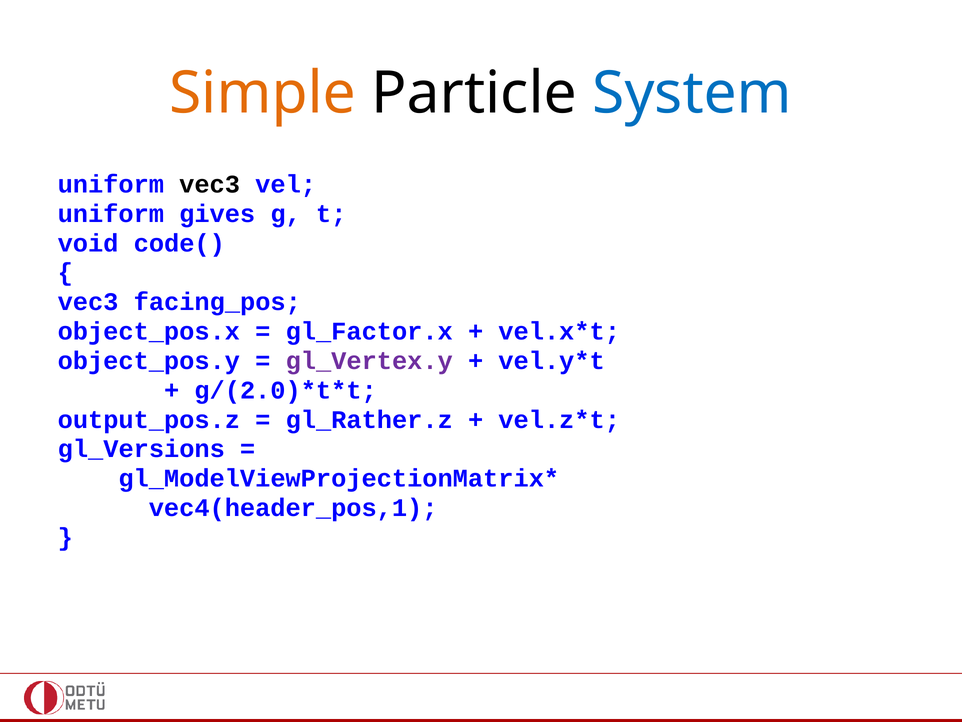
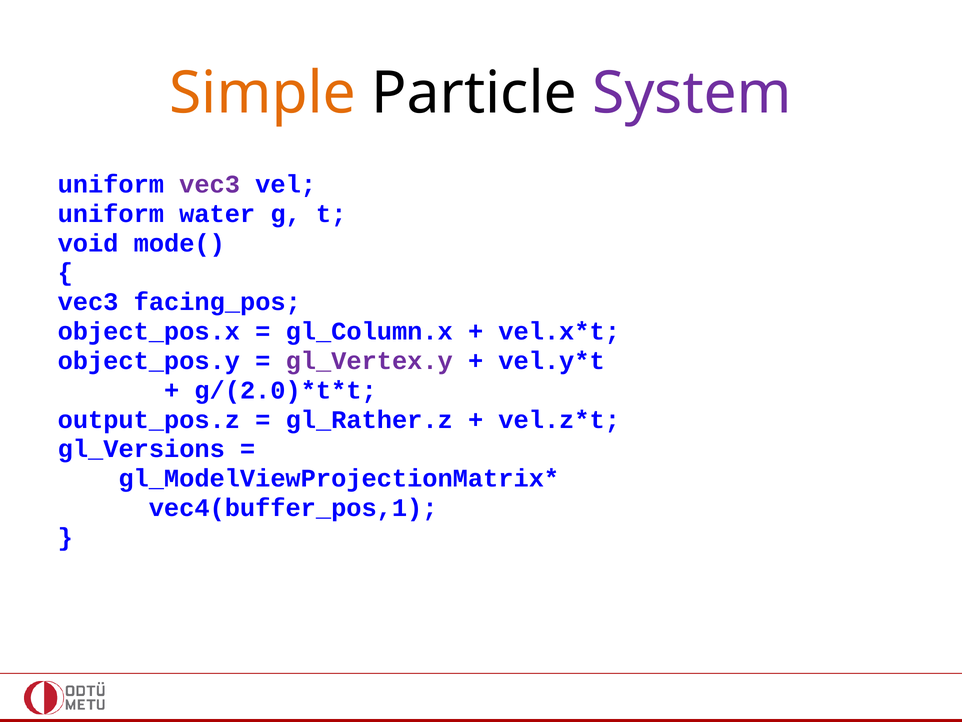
System colour: blue -> purple
vec3 at (210, 184) colour: black -> purple
gives: gives -> water
code(: code( -> mode(
gl_Factor.x: gl_Factor.x -> gl_Column.x
vec4(header_pos,1: vec4(header_pos,1 -> vec4(buffer_pos,1
